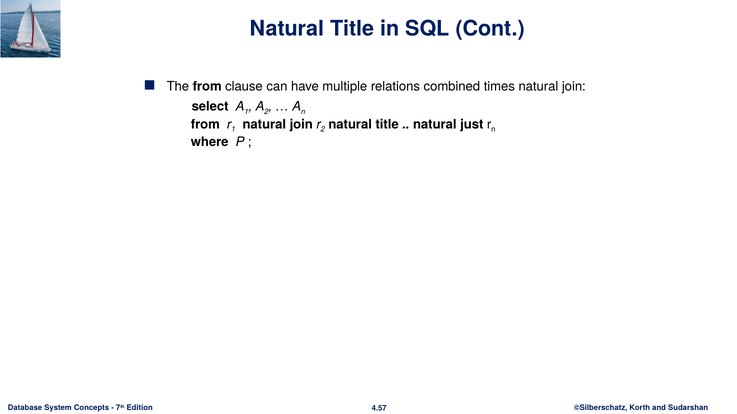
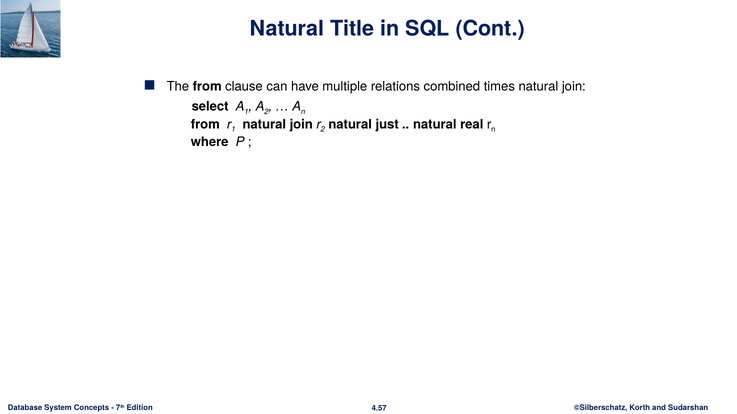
title at (387, 125): title -> just
just: just -> real
